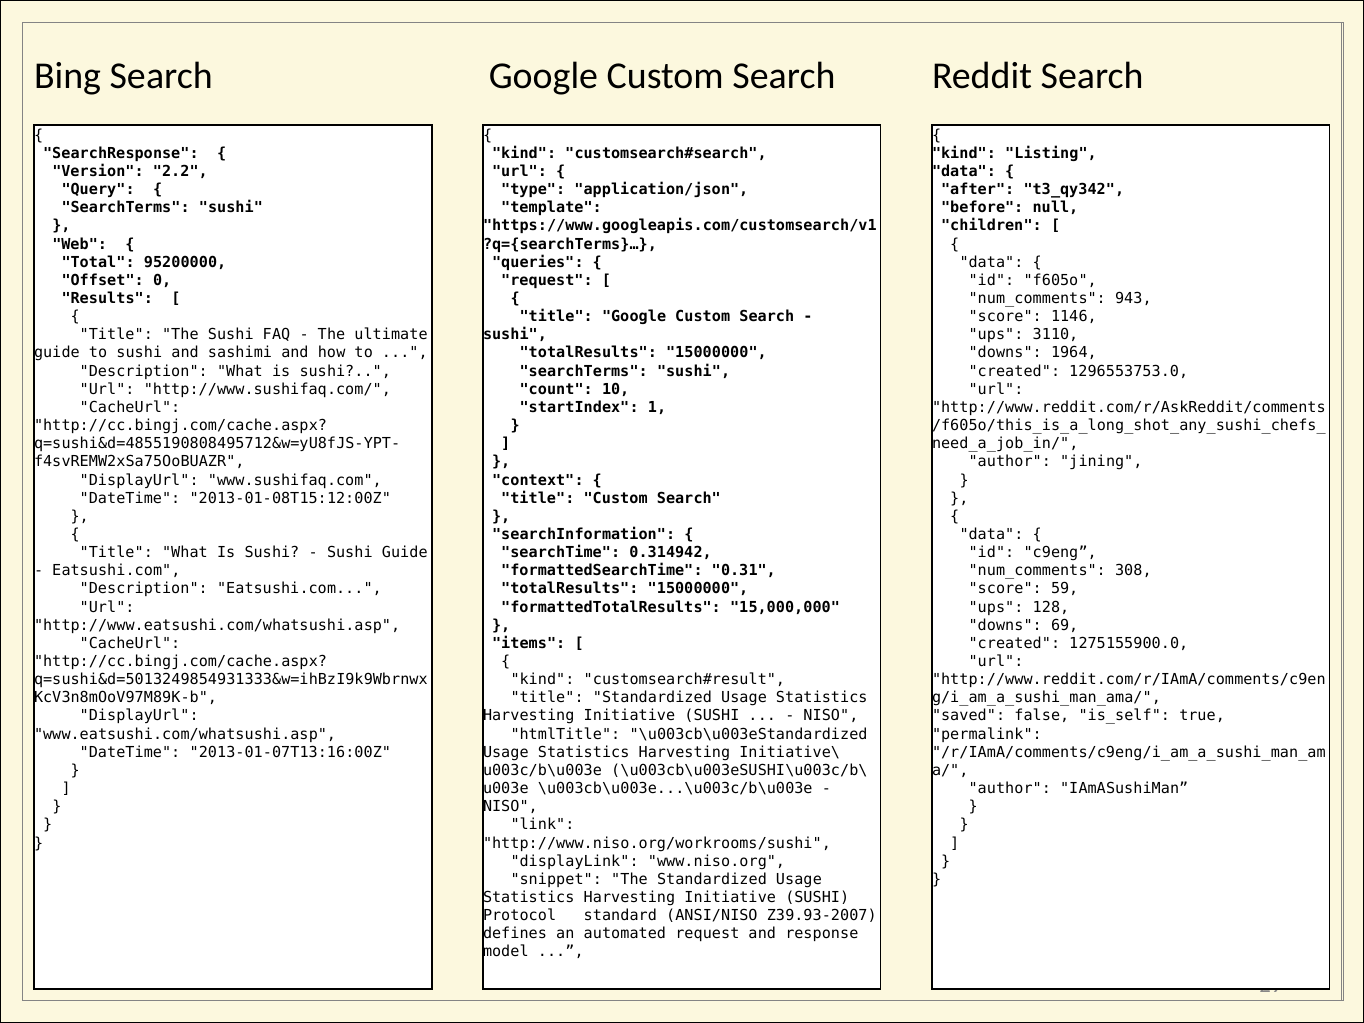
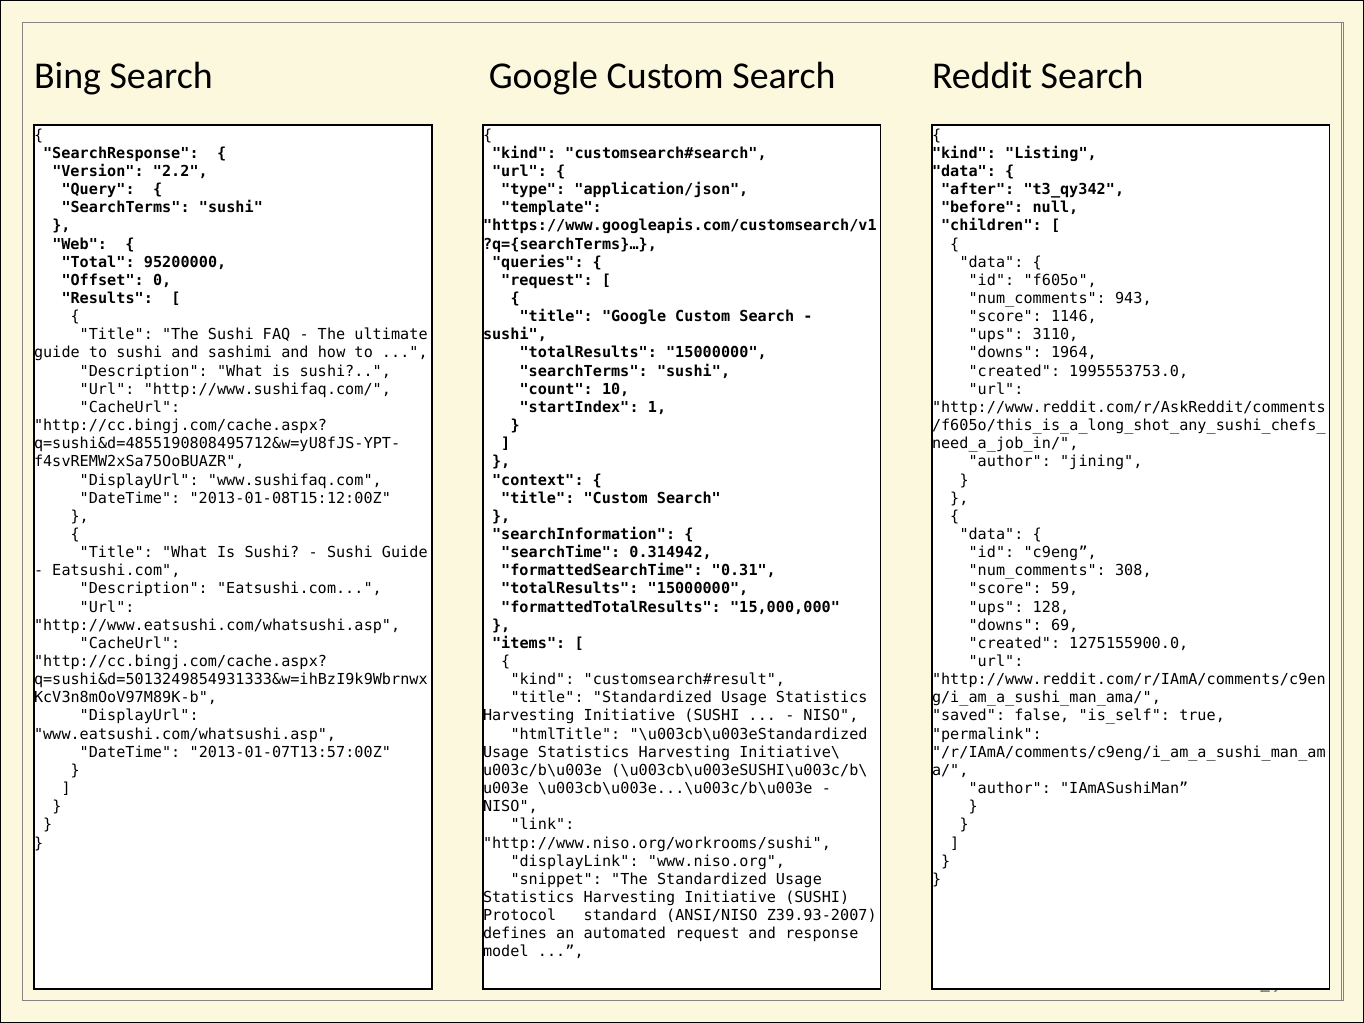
1296553753.0: 1296553753.0 -> 1995553753.0
2013-01-07T13:16:00Z: 2013-01-07T13:16:00Z -> 2013-01-07T13:57:00Z
